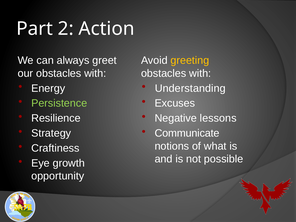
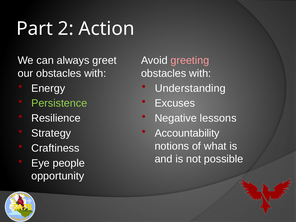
greeting colour: yellow -> pink
Communicate: Communicate -> Accountability
growth: growth -> people
